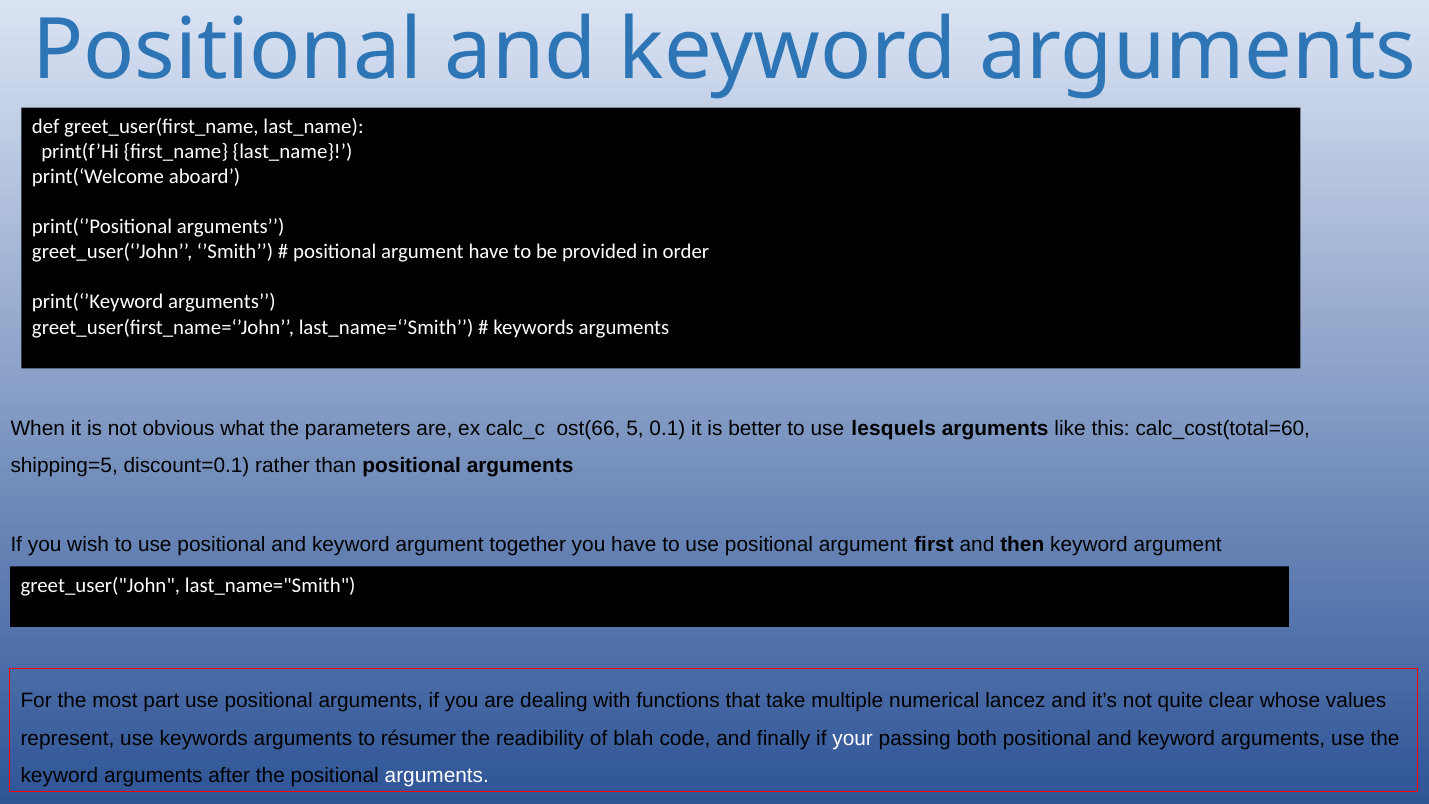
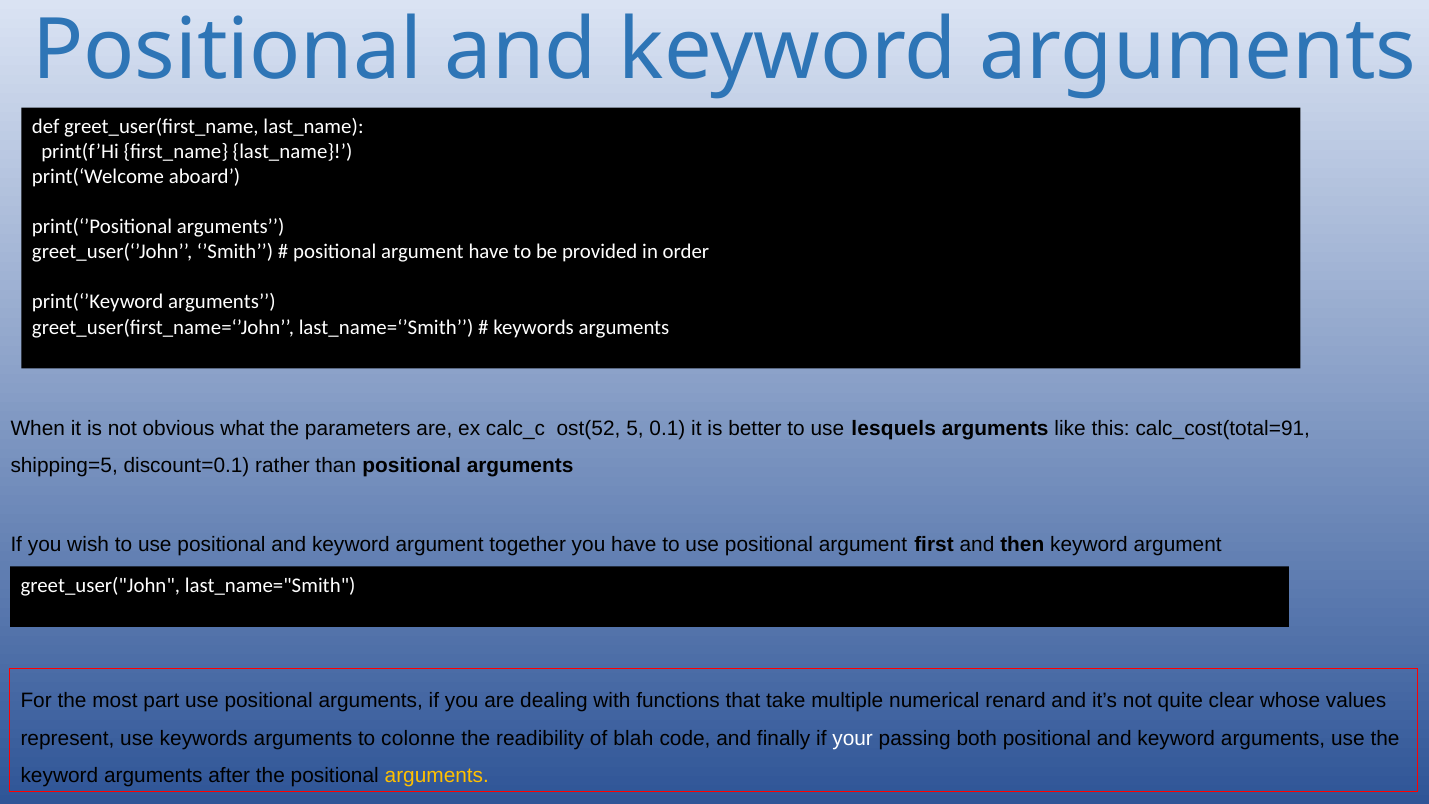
ost(66: ost(66 -> ost(52
calc_cost(total=60: calc_cost(total=60 -> calc_cost(total=91
lancez: lancez -> renard
résumer: résumer -> colonne
arguments at (437, 775) colour: white -> yellow
